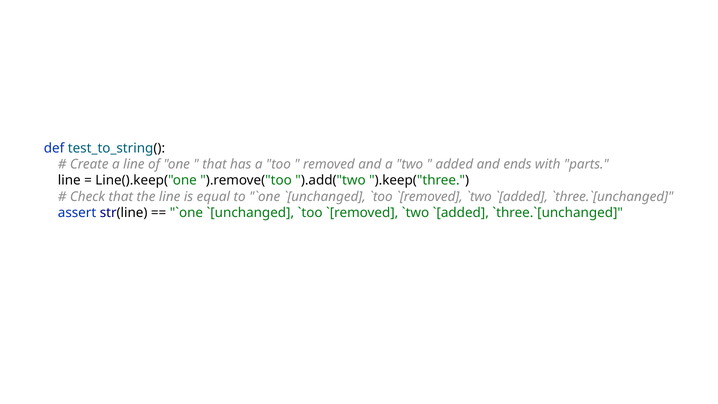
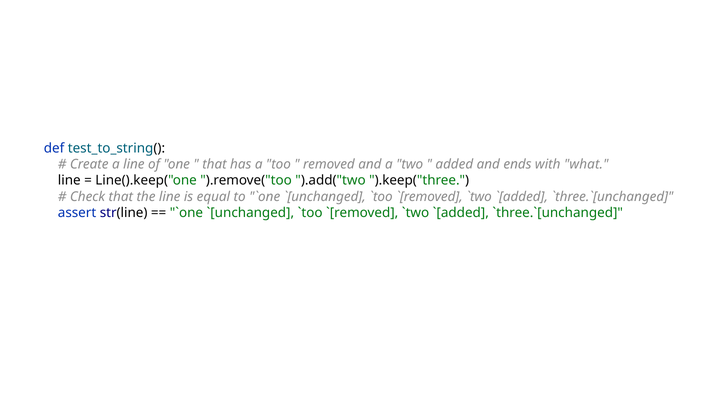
parts: parts -> what
